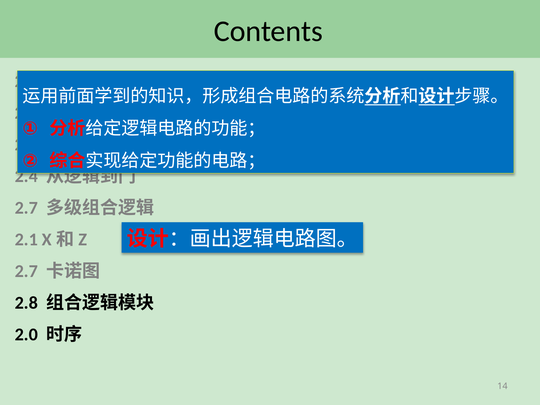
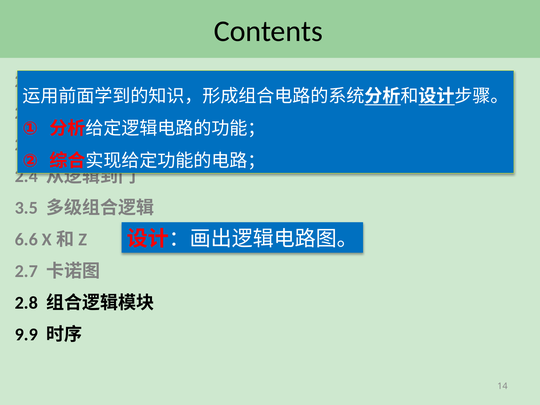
2.7 at (26, 208): 2.7 -> 3.5
2.1 at (26, 240): 2.1 -> 6.6
2.0: 2.0 -> 9.9
